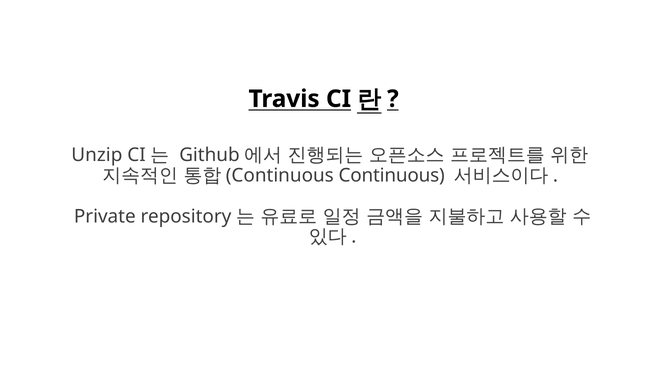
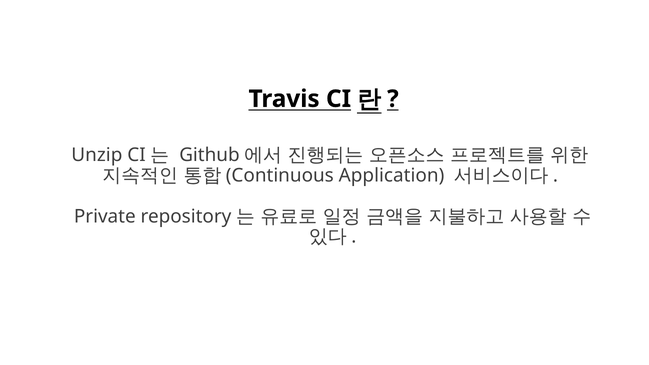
Continuous at (392, 175): Continuous -> Application
